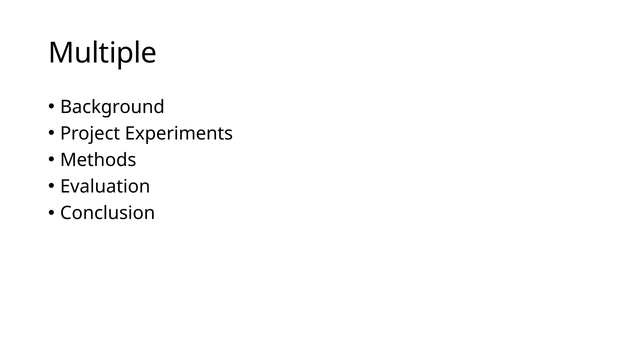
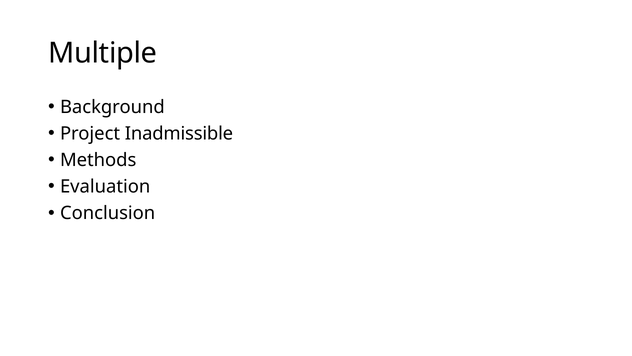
Experiments: Experiments -> Inadmissible
